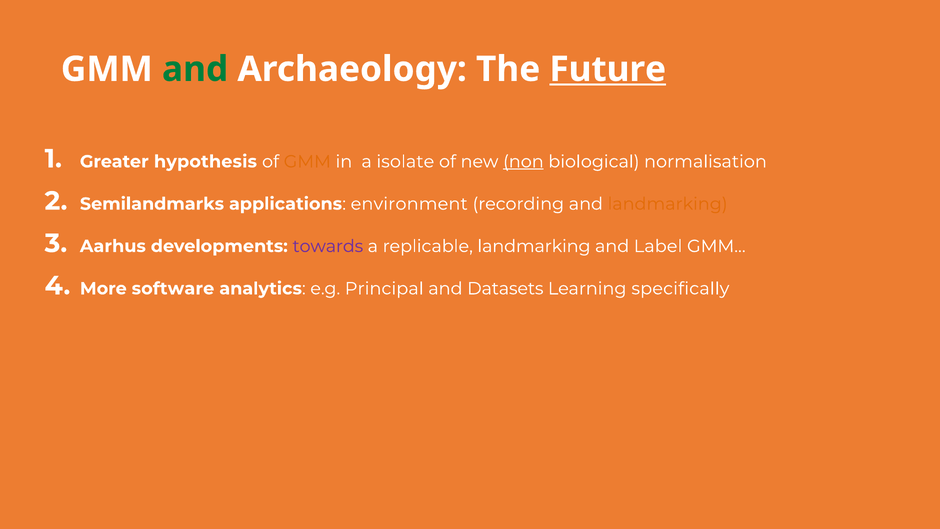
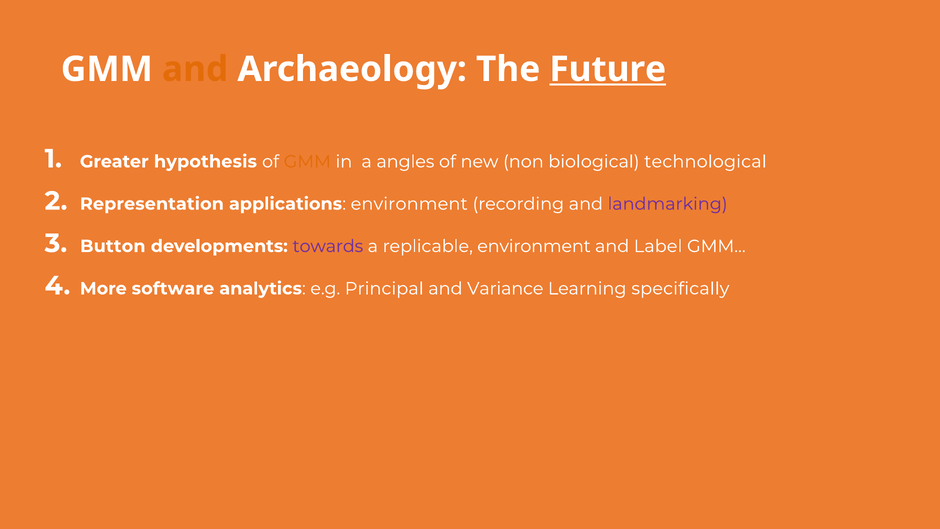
and at (195, 69) colour: green -> orange
isolate: isolate -> angles
non underline: present -> none
normalisation: normalisation -> technological
Semilandmarks: Semilandmarks -> Representation
landmarking at (668, 204) colour: orange -> purple
Aarhus: Aarhus -> Button
replicable landmarking: landmarking -> environment
Datasets: Datasets -> Variance
